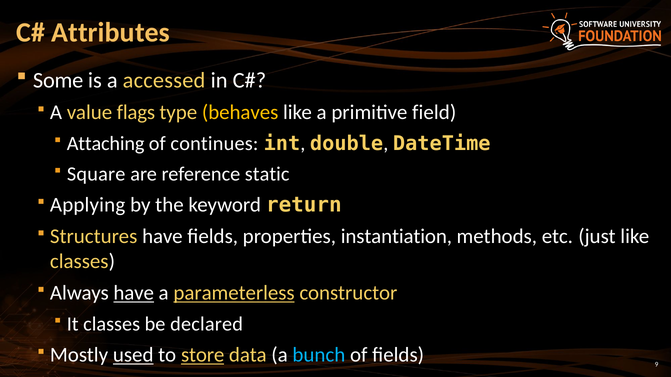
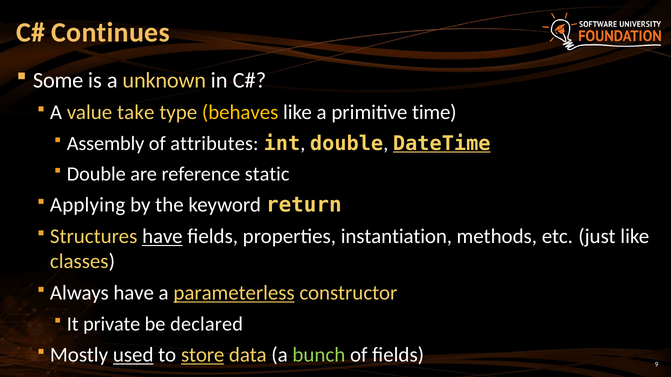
Attributes: Attributes -> Continues
accessed: accessed -> unknown
flags: flags -> take
field: field -> time
Attaching: Attaching -> Assembly
continues: continues -> attributes
DateTime underline: none -> present
Square at (96, 174): Square -> Double
have at (162, 237) underline: none -> present
have at (134, 293) underline: present -> none
It classes: classes -> private
bunch colour: light blue -> light green
